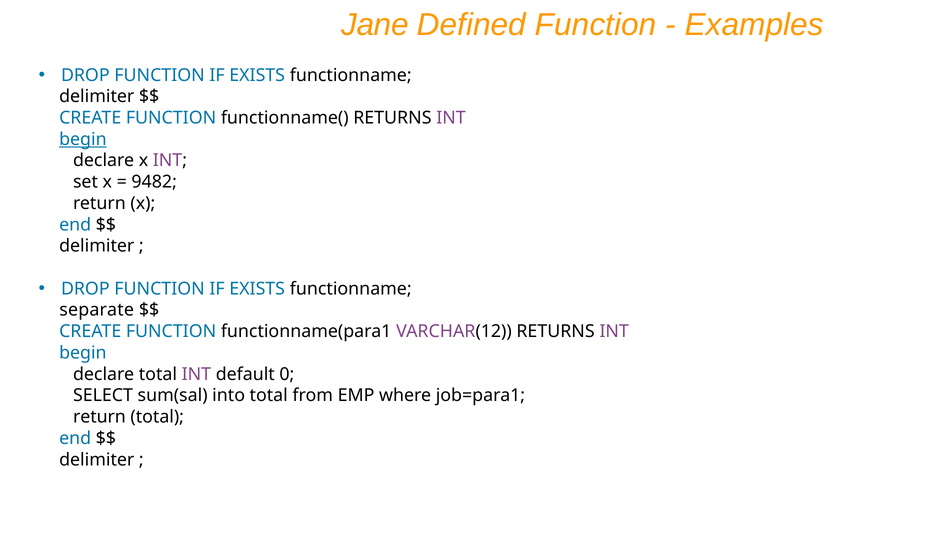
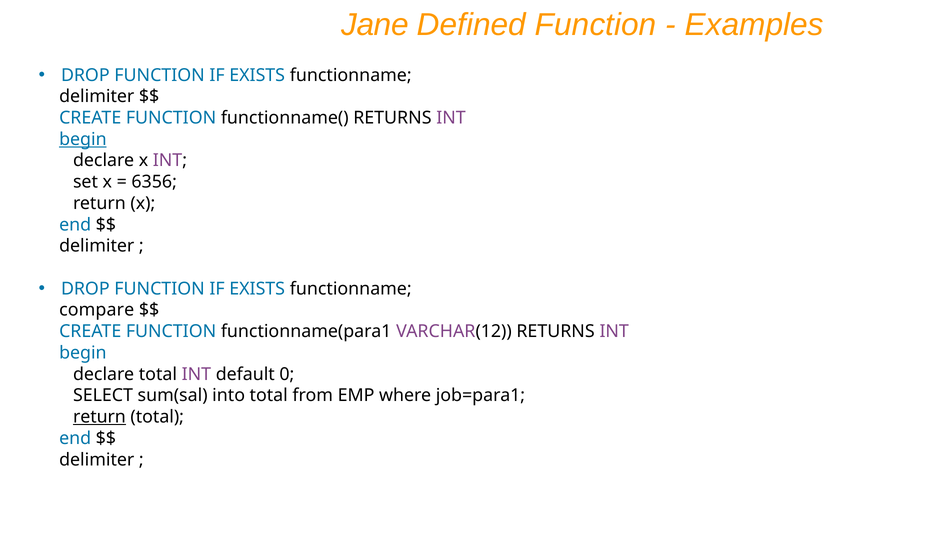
9482: 9482 -> 6356
separate: separate -> compare
return at (99, 417) underline: none -> present
